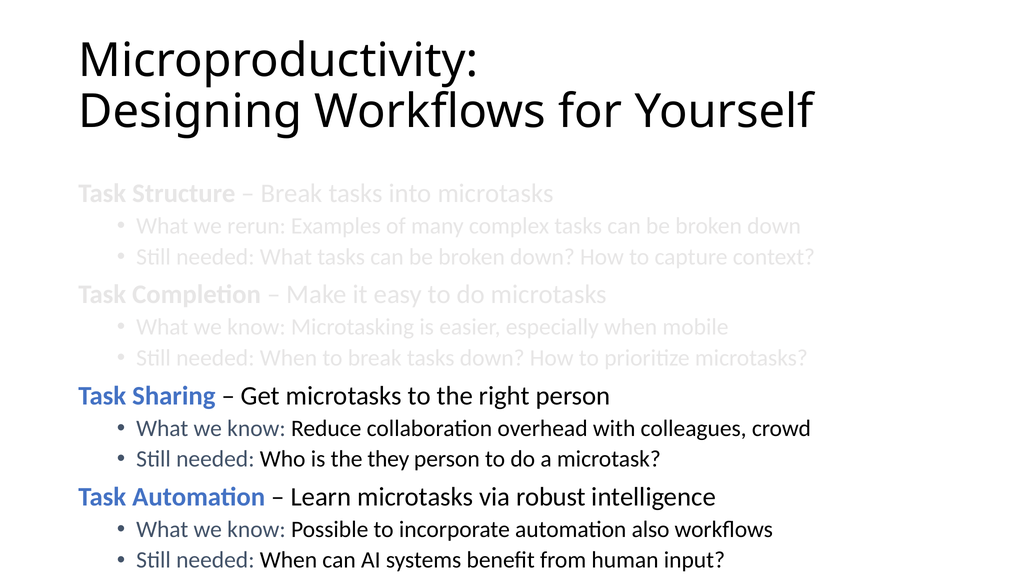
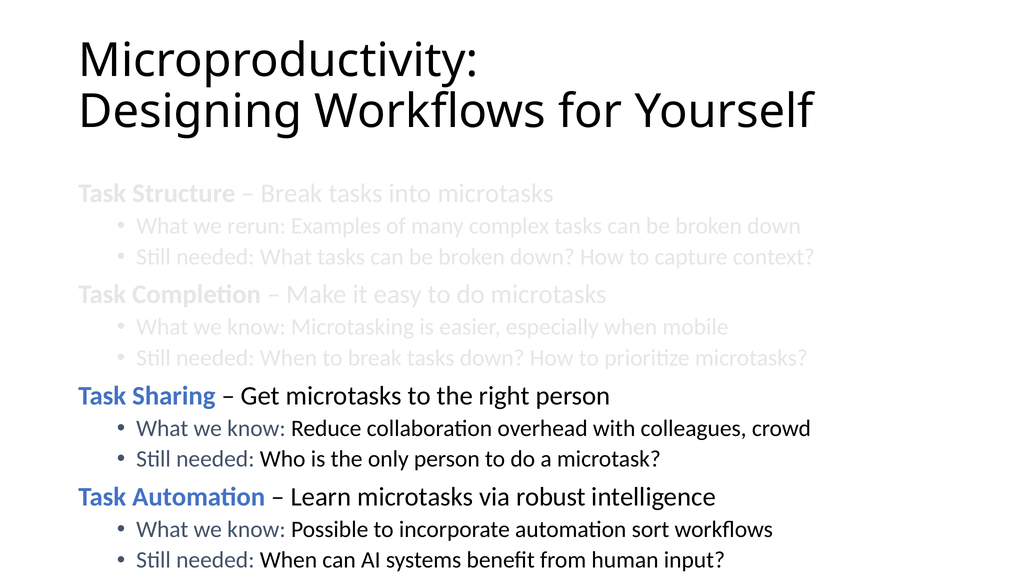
they: they -> only
also: also -> sort
